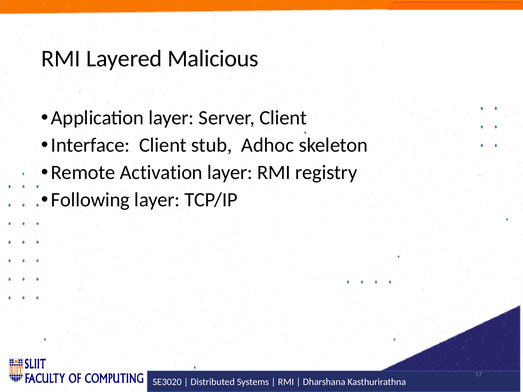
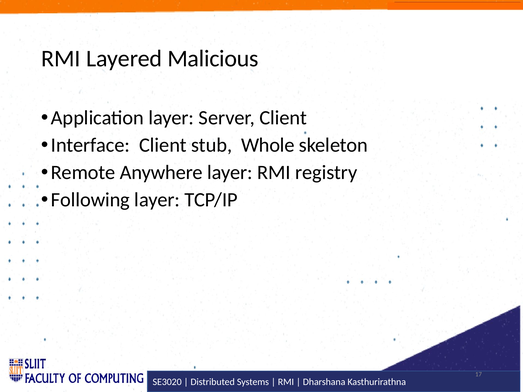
Adhoc: Adhoc -> Whole
Activation: Activation -> Anywhere
